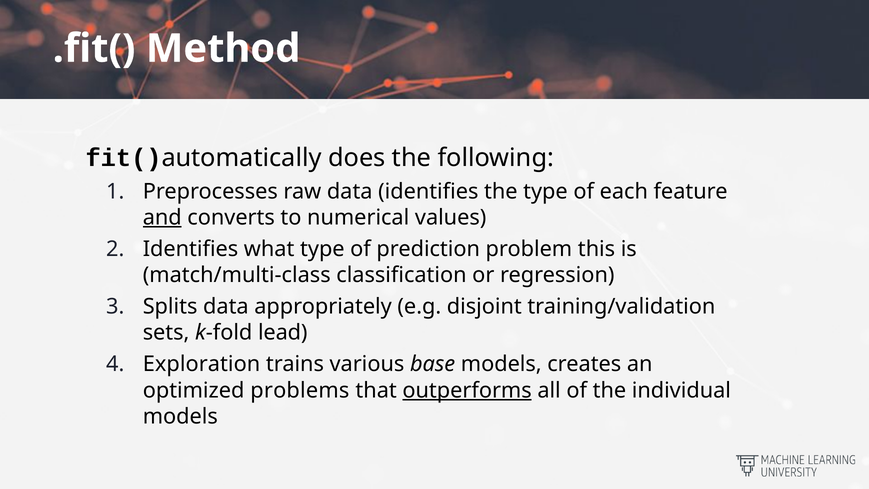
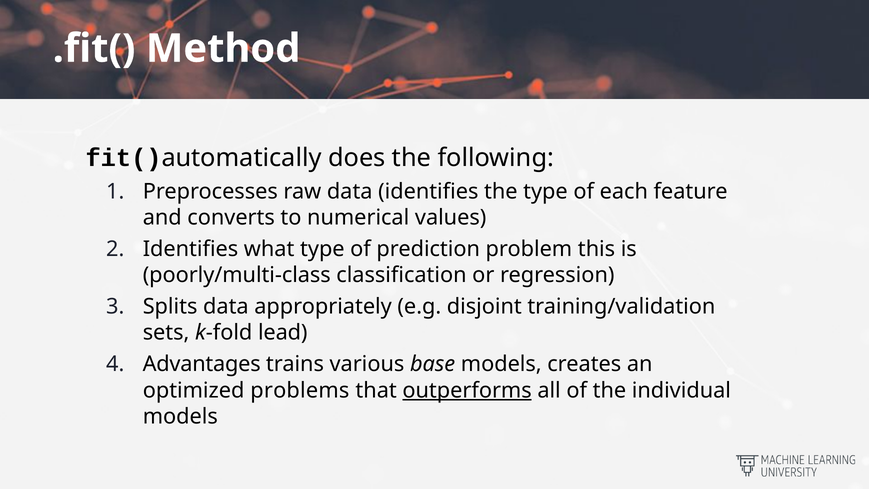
and underline: present -> none
match/multi-class: match/multi-class -> poorly/multi-class
Exploration: Exploration -> Advantages
